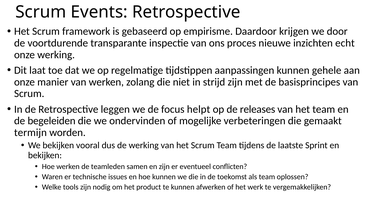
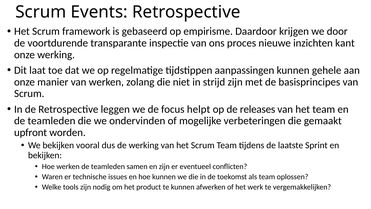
echt: echt -> kant
begeleiden at (52, 121): begeleiden -> teamleden
termijn: termijn -> upfront
